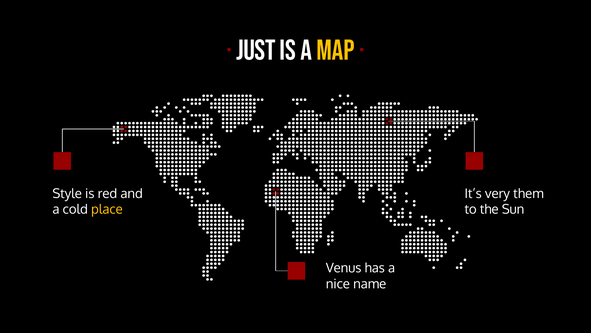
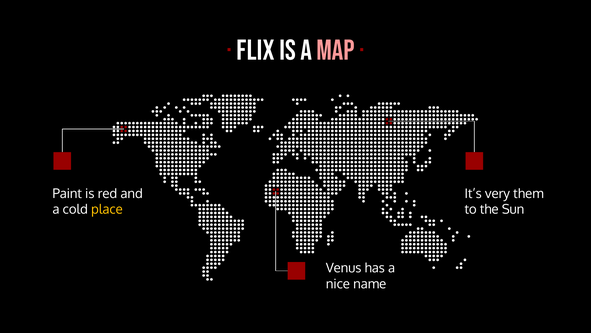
JUST: JUST -> FLIX
MAP colour: yellow -> pink
Style: Style -> Paint
